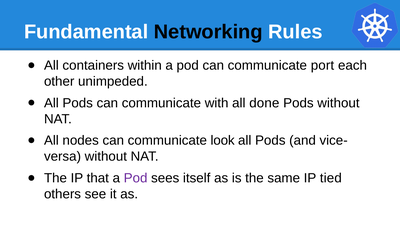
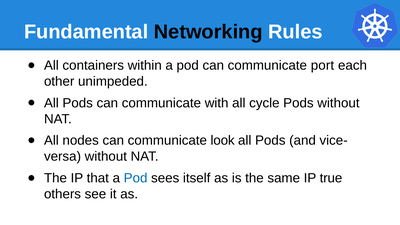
done: done -> cycle
Pod at (136, 178) colour: purple -> blue
tied: tied -> true
